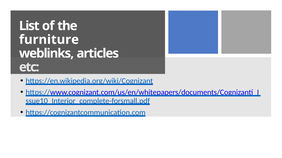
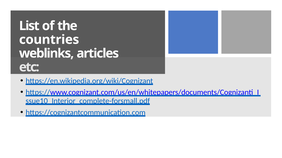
furniture: furniture -> countries
